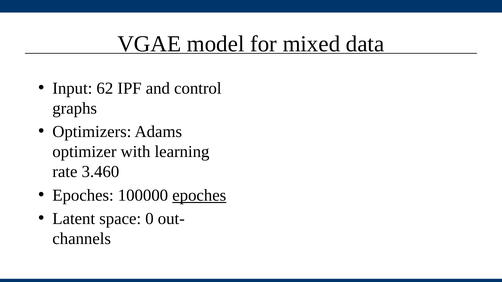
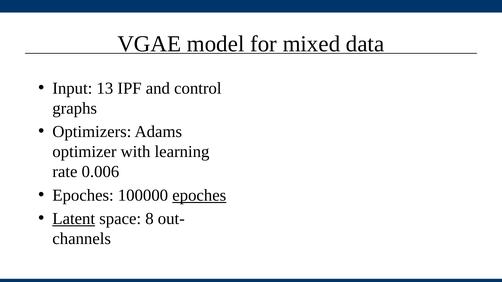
62: 62 -> 13
3.460: 3.460 -> 0.006
Latent underline: none -> present
0: 0 -> 8
